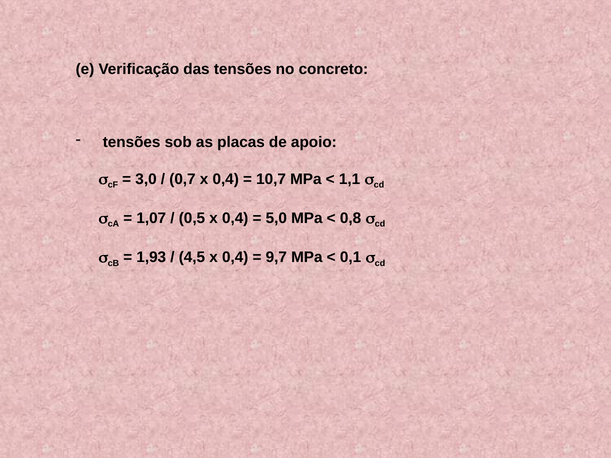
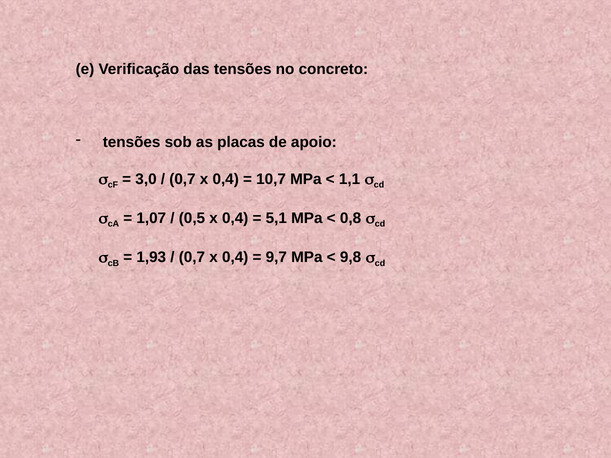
5,0: 5,0 -> 5,1
4,5 at (192, 257): 4,5 -> 0,7
0,1: 0,1 -> 9,8
